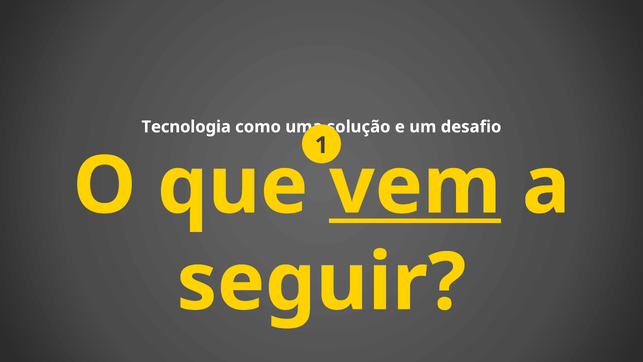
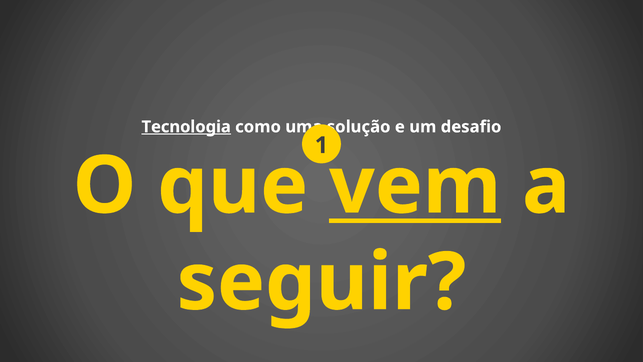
Tecnologia underline: none -> present
